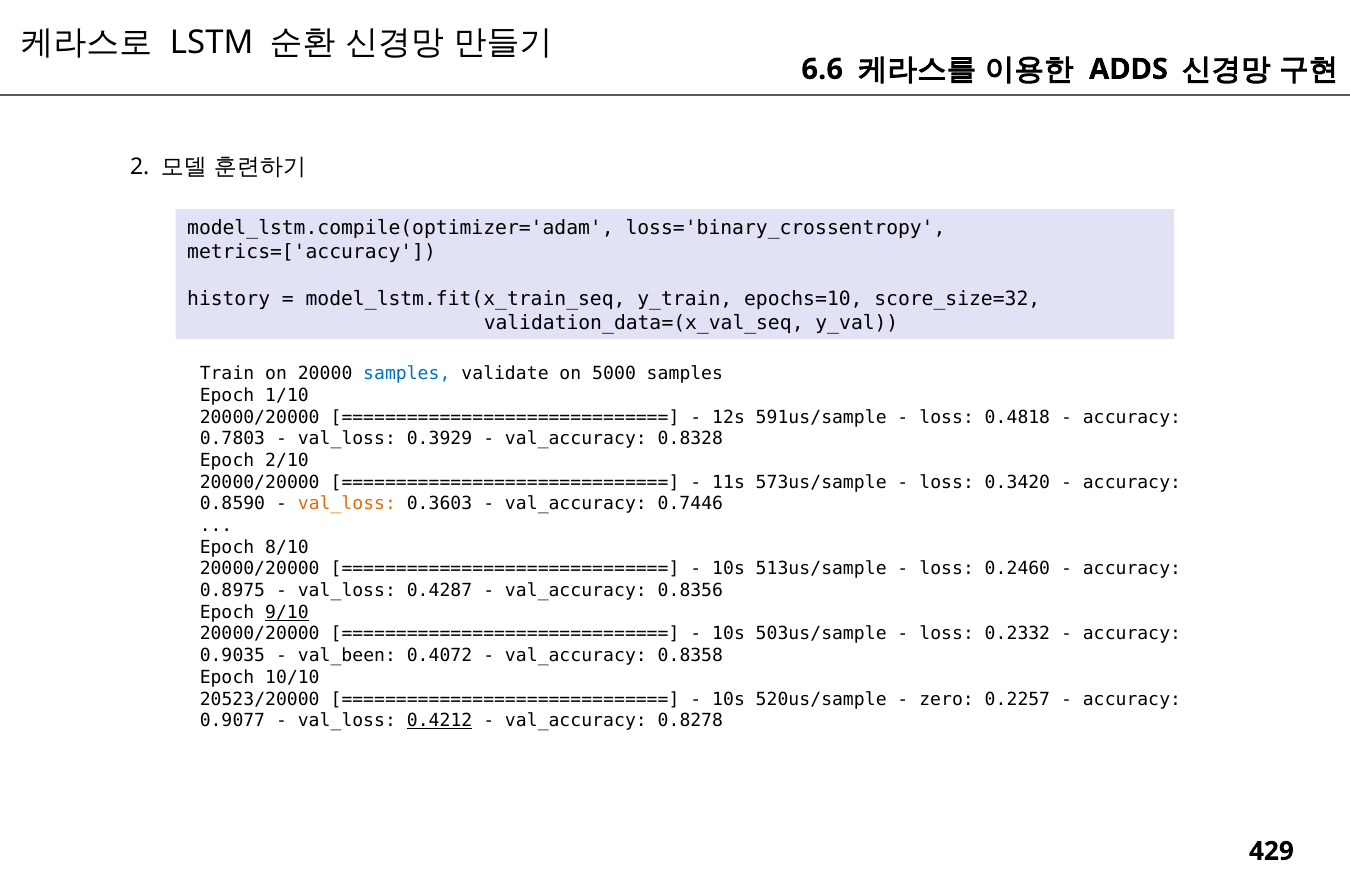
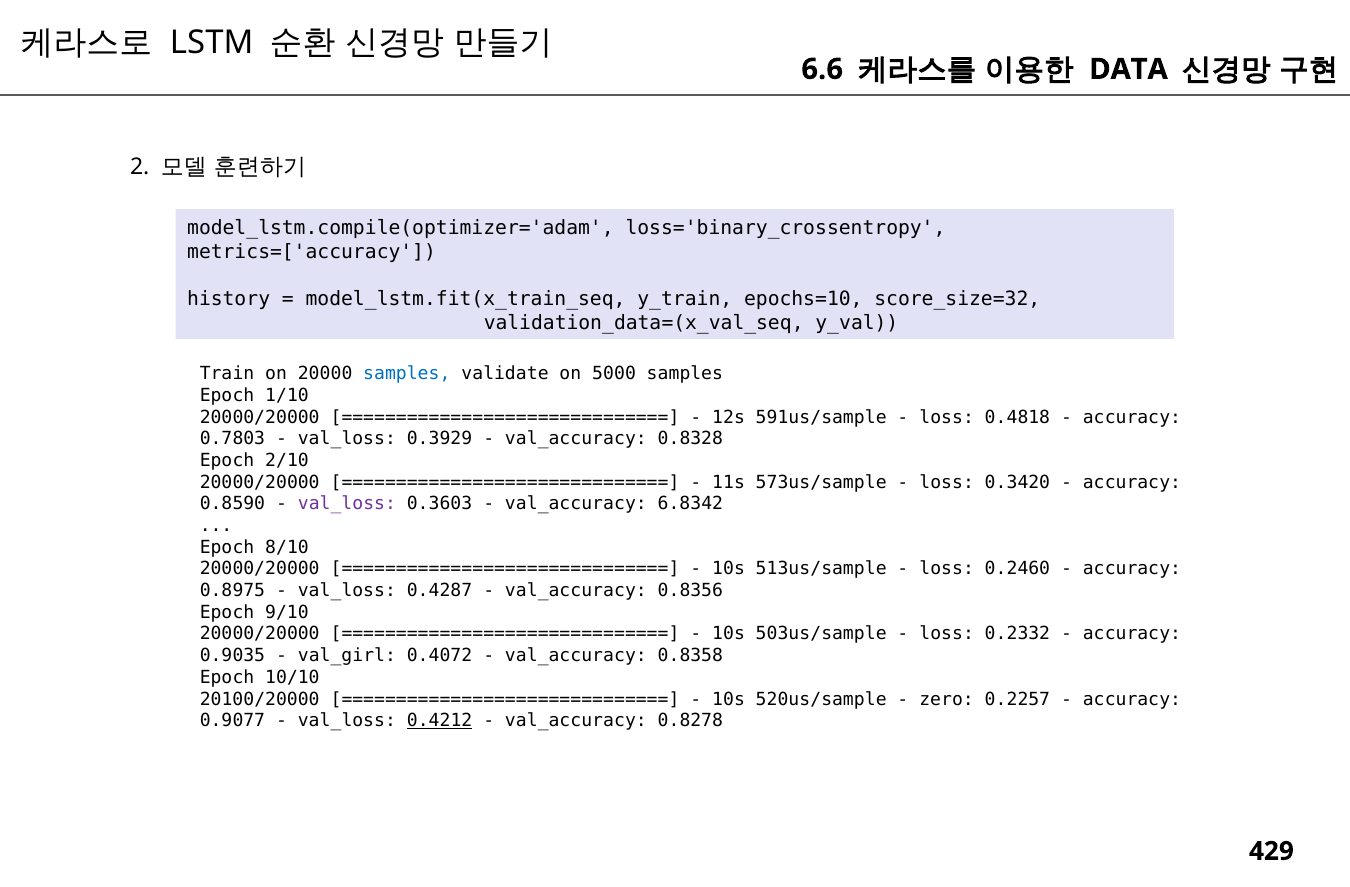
ADDS: ADDS -> DATA
val_loss at (347, 504) colour: orange -> purple
0.7446: 0.7446 -> 6.8342
9/10 underline: present -> none
val_been: val_been -> val_girl
20523/20000: 20523/20000 -> 20100/20000
